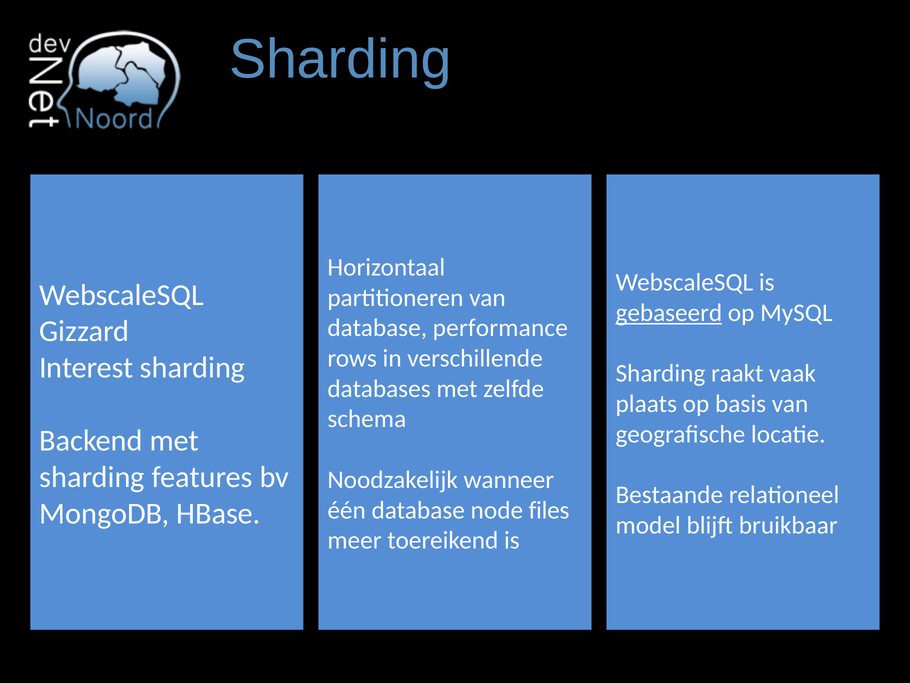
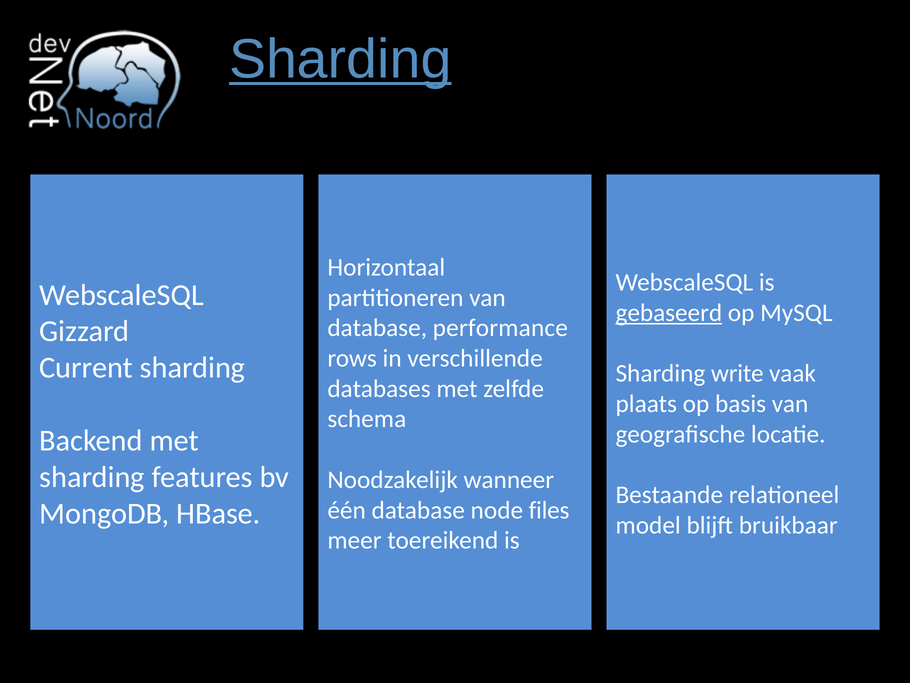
Sharding at (340, 60) underline: none -> present
Interest: Interest -> Current
raakt: raakt -> write
